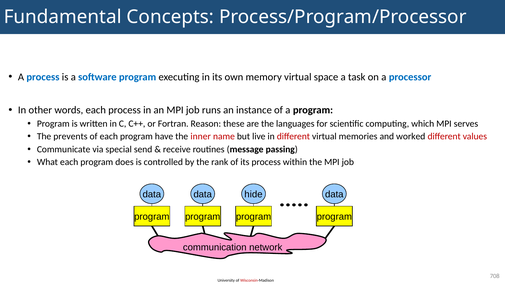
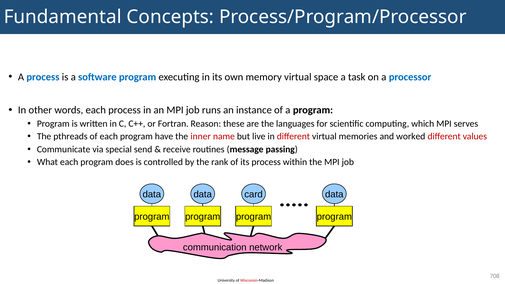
prevents: prevents -> pthreads
hide: hide -> card
